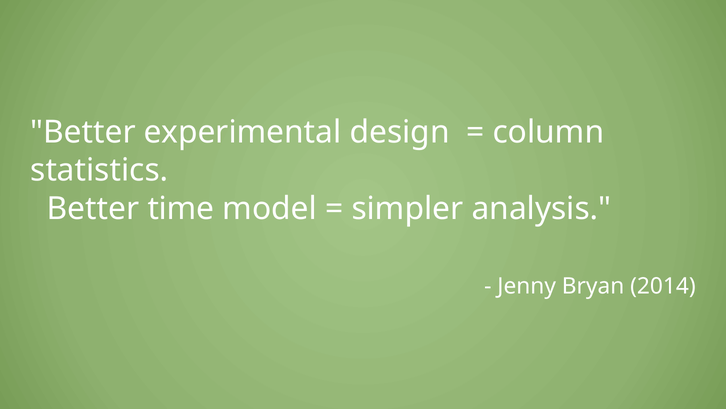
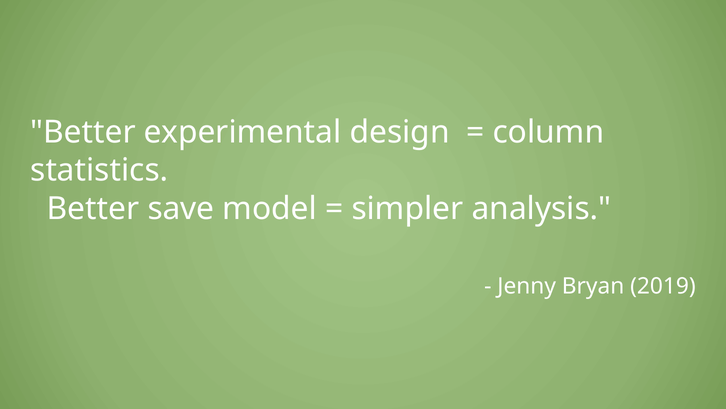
time: time -> save
2014: 2014 -> 2019
